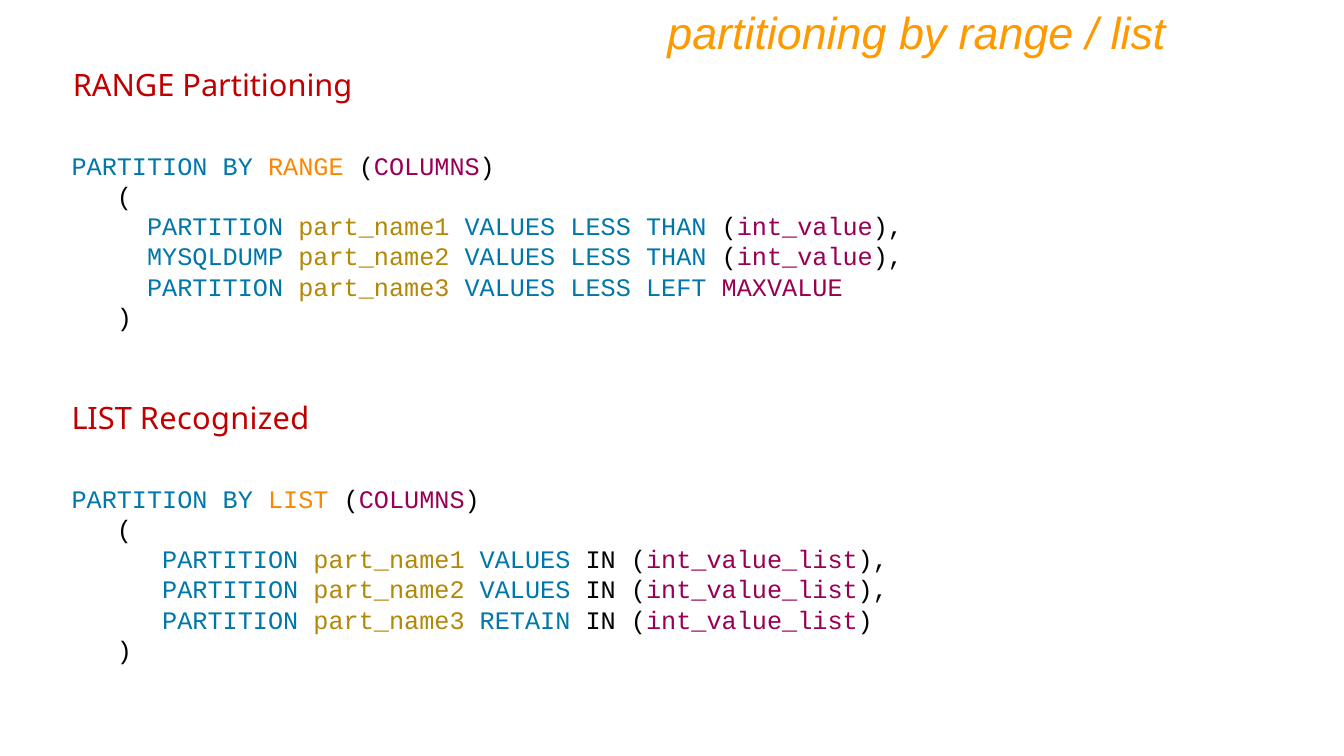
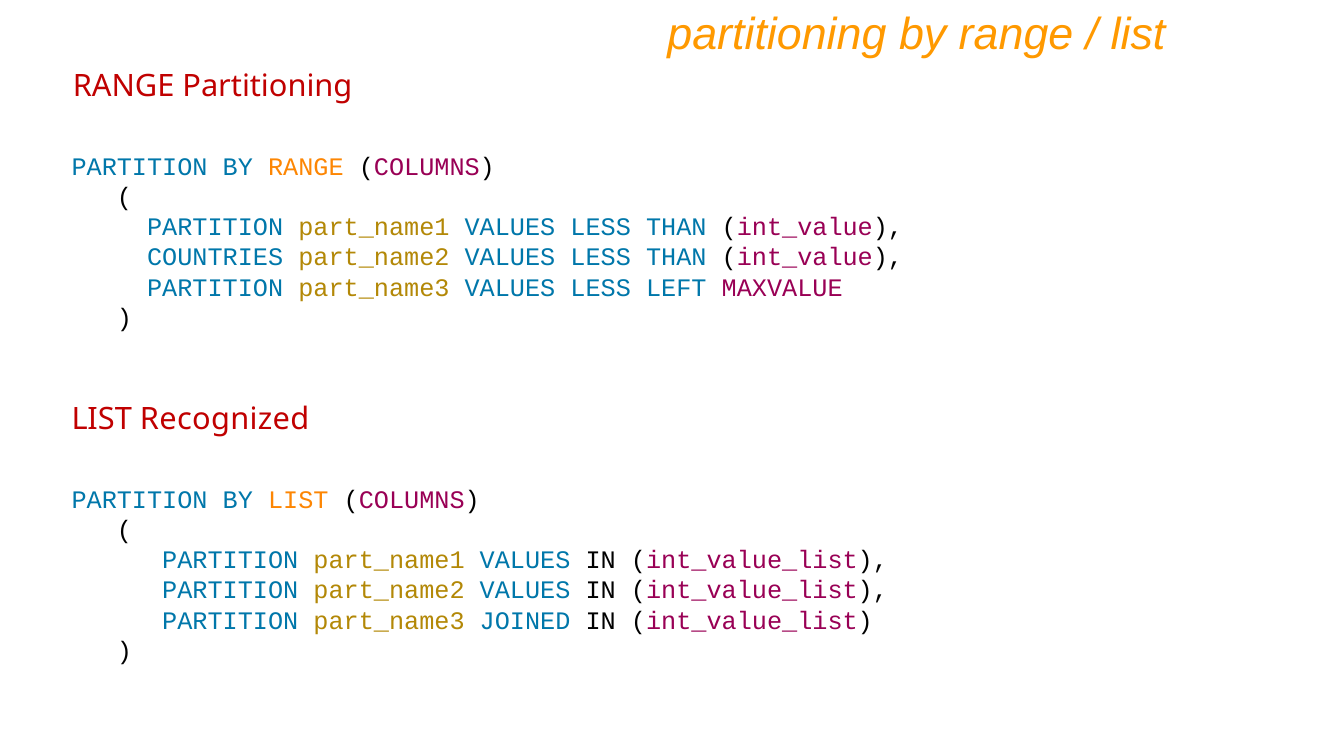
MYSQLDUMP: MYSQLDUMP -> COUNTRIES
RETAIN: RETAIN -> JOINED
